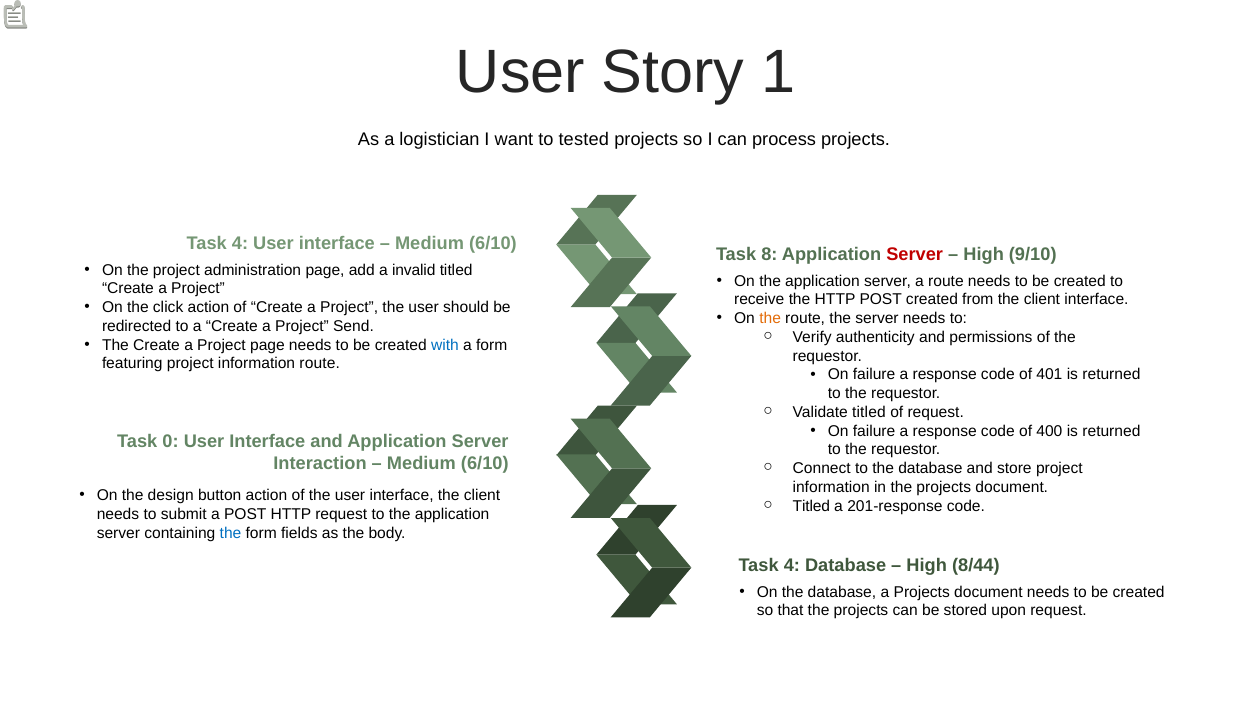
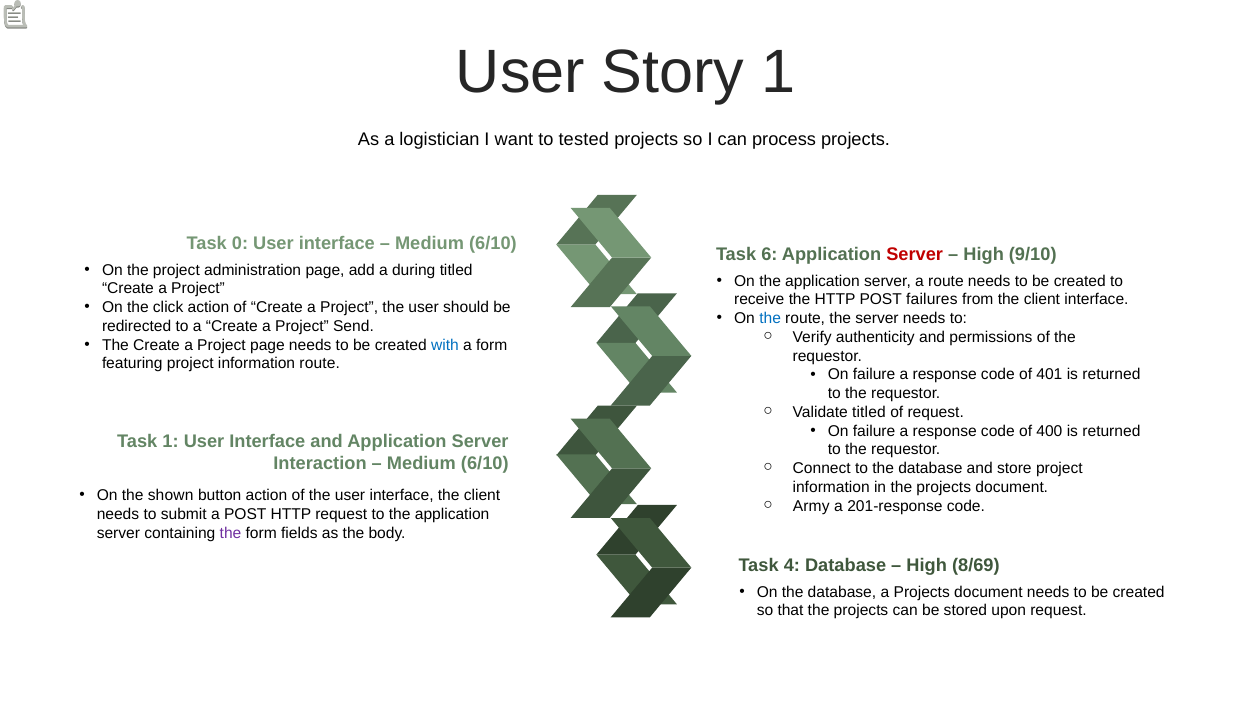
4 at (240, 243): 4 -> 0
8: 8 -> 6
invalid: invalid -> during
POST created: created -> failures
the at (770, 318) colour: orange -> blue
Task 0: 0 -> 1
design: design -> shown
Titled at (811, 506): Titled -> Army
the at (231, 533) colour: blue -> purple
8/44: 8/44 -> 8/69
